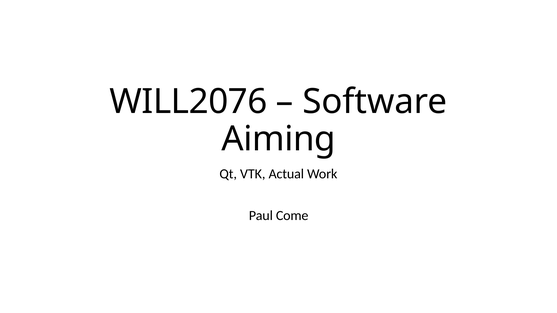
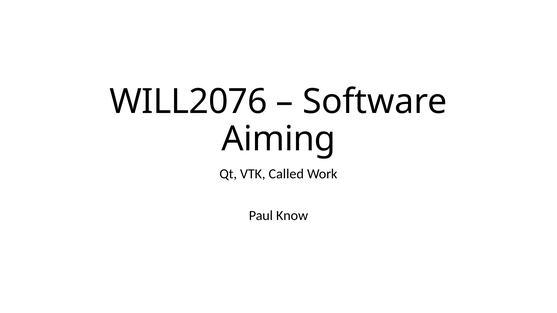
Actual: Actual -> Called
Come: Come -> Know
